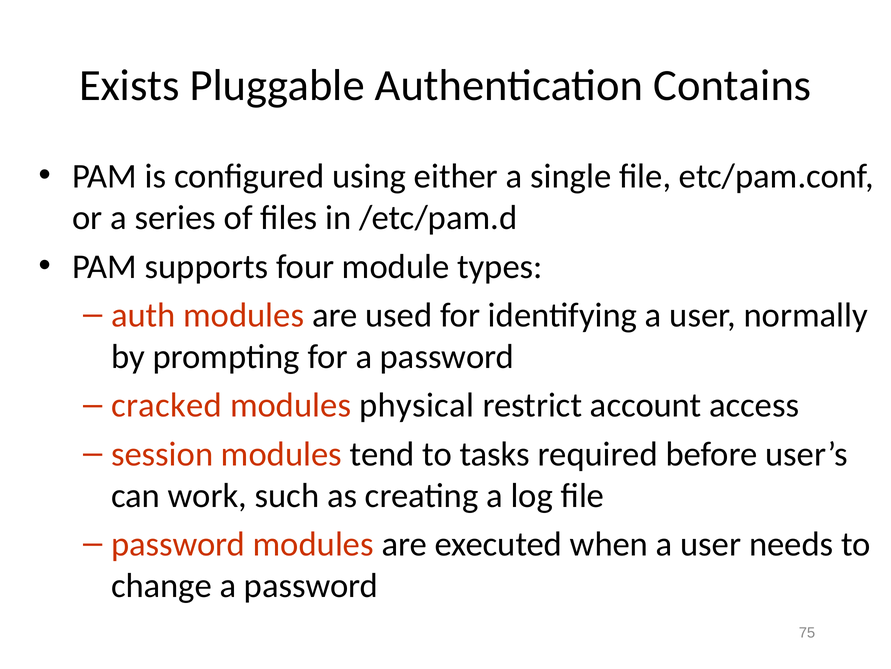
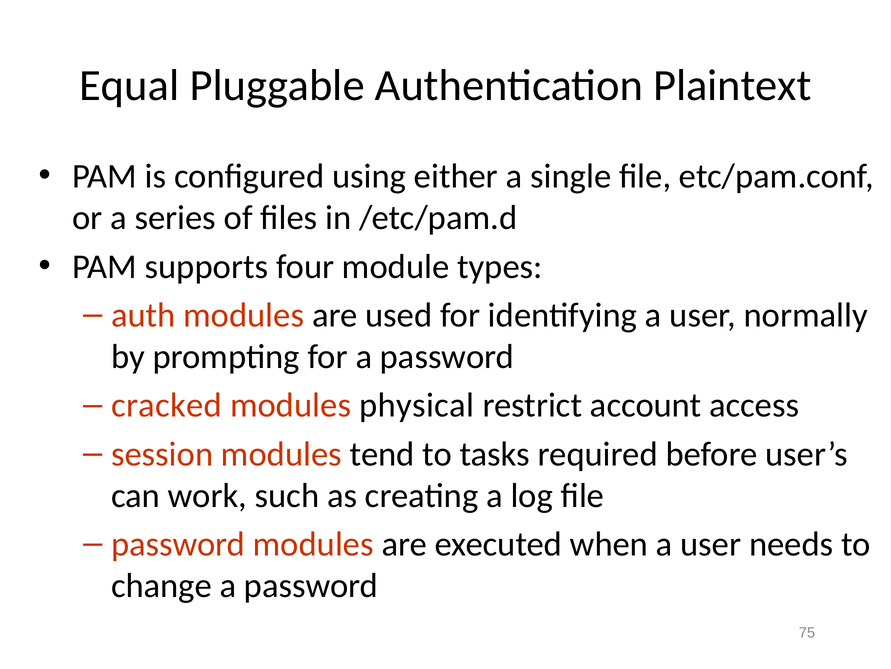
Exists: Exists -> Equal
Contains: Contains -> Plaintext
